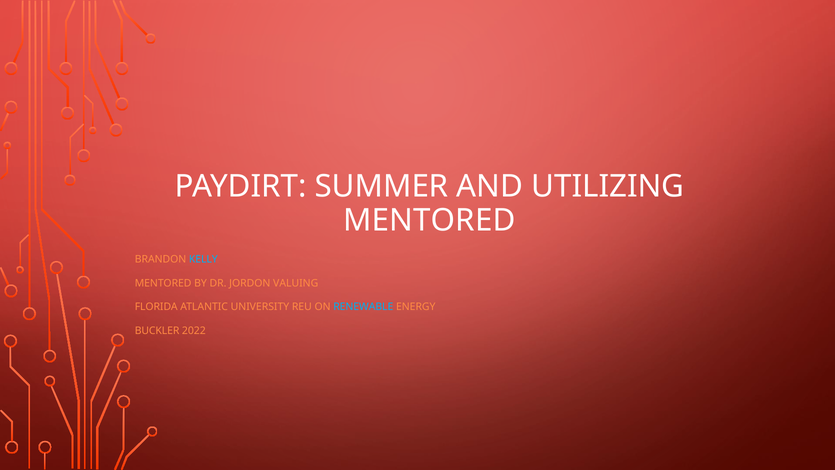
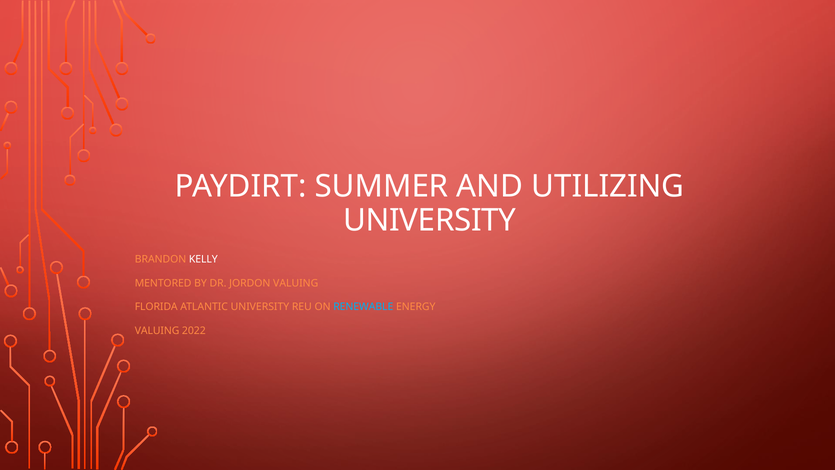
MENTORED at (429, 220): MENTORED -> UNIVERSITY
KELLY colour: light blue -> white
BUCKLER at (157, 330): BUCKLER -> VALUING
